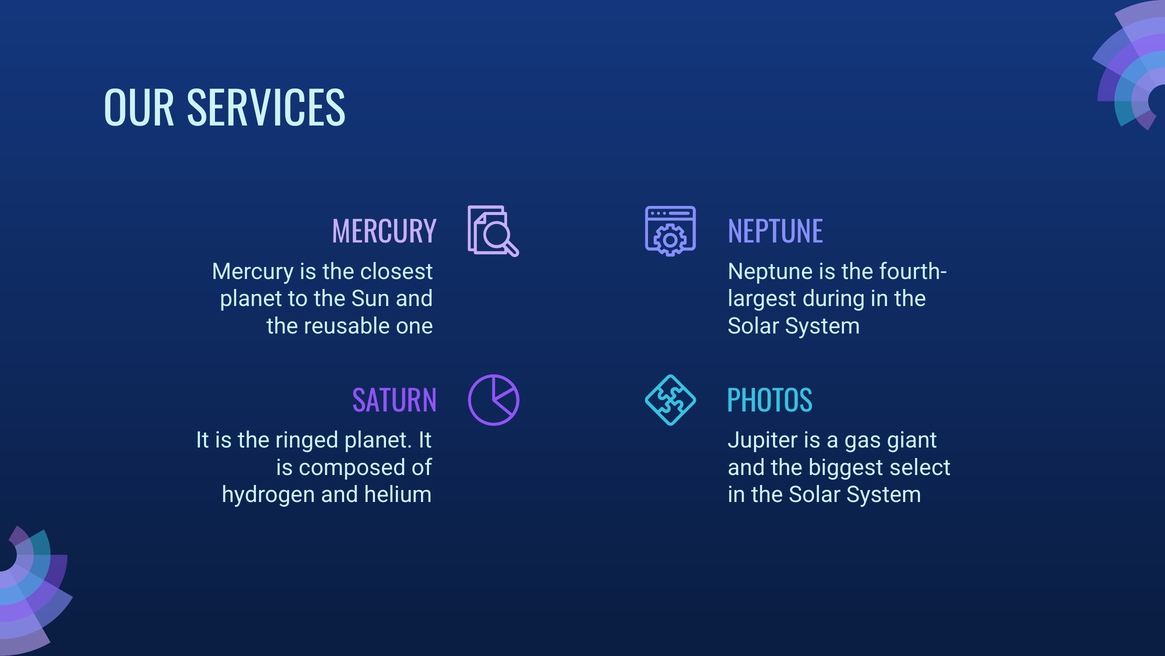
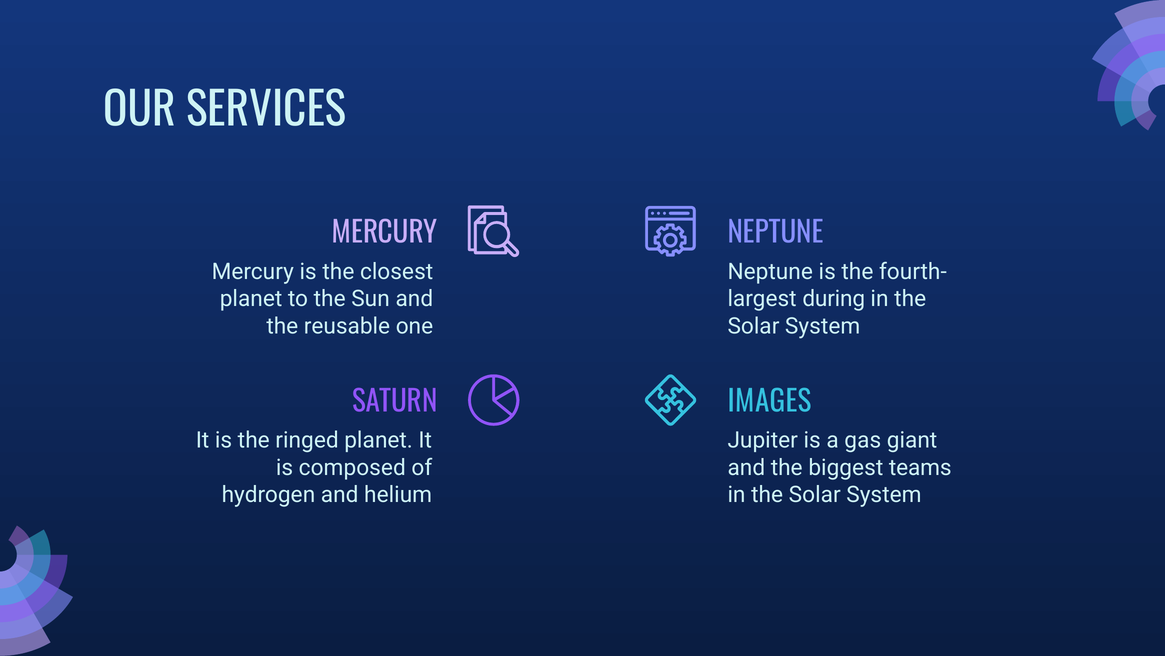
PHOTOS: PHOTOS -> IMAGES
select: select -> teams
